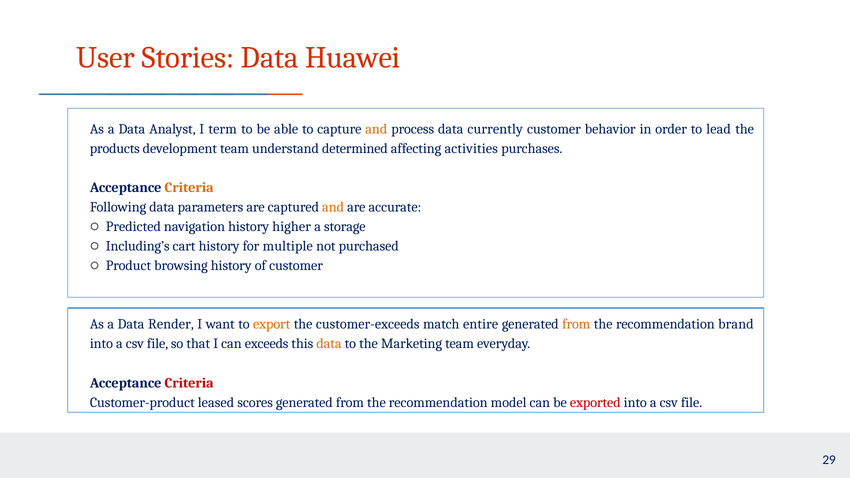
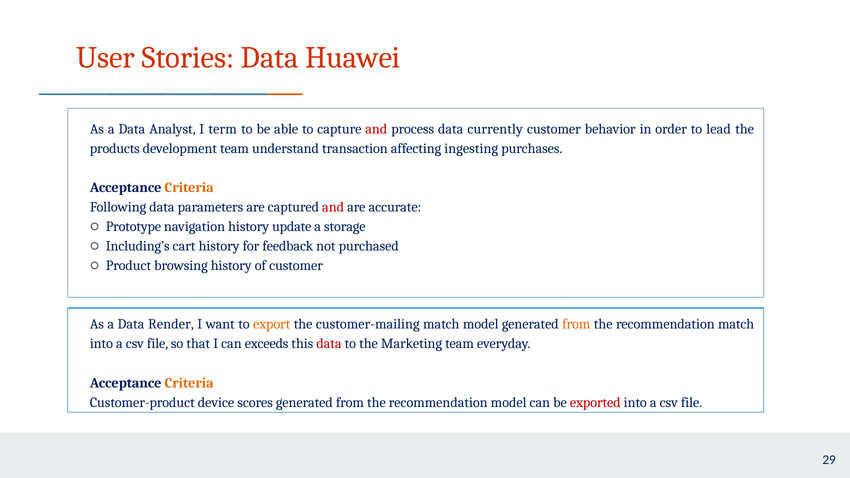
and at (376, 129) colour: orange -> red
determined: determined -> transaction
activities: activities -> ingesting
and at (333, 207) colour: orange -> red
Predicted: Predicted -> Prototype
higher: higher -> update
multiple: multiple -> feedback
customer-exceeds: customer-exceeds -> customer-mailing
match entire: entire -> model
recommendation brand: brand -> match
data at (329, 344) colour: orange -> red
Criteria at (189, 383) colour: red -> orange
leased: leased -> device
